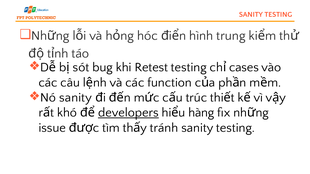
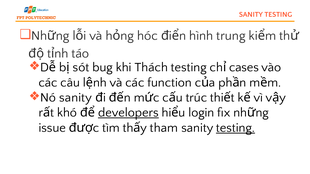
Retest: Retest -> Thách
hàng: hàng -> login
tránh: tránh -> tham
testing at (235, 128) underline: none -> present
